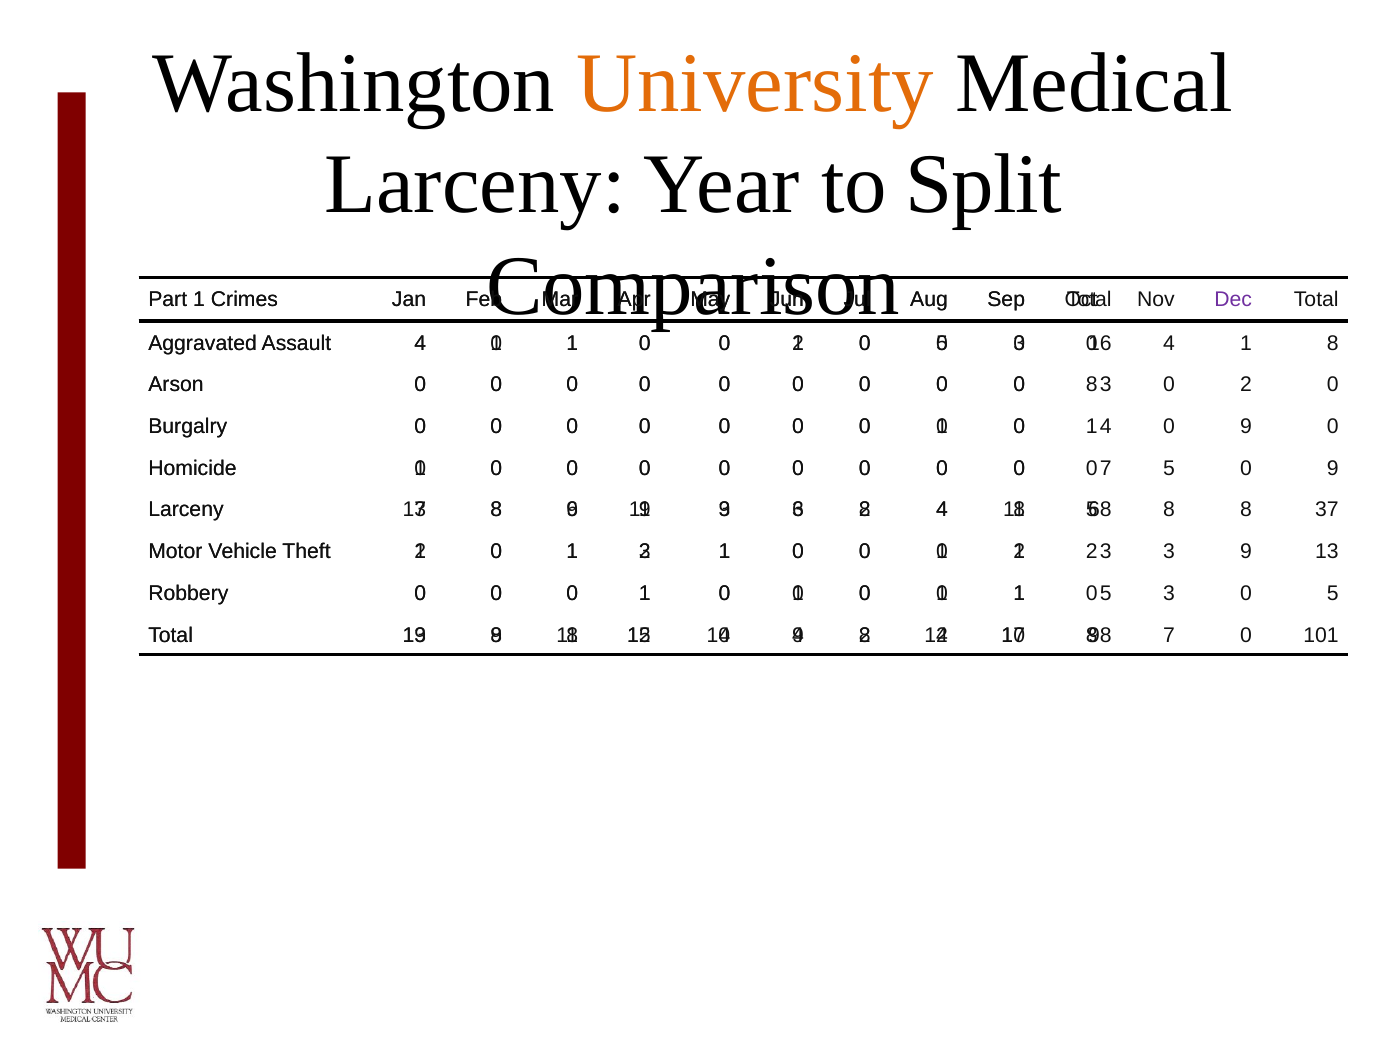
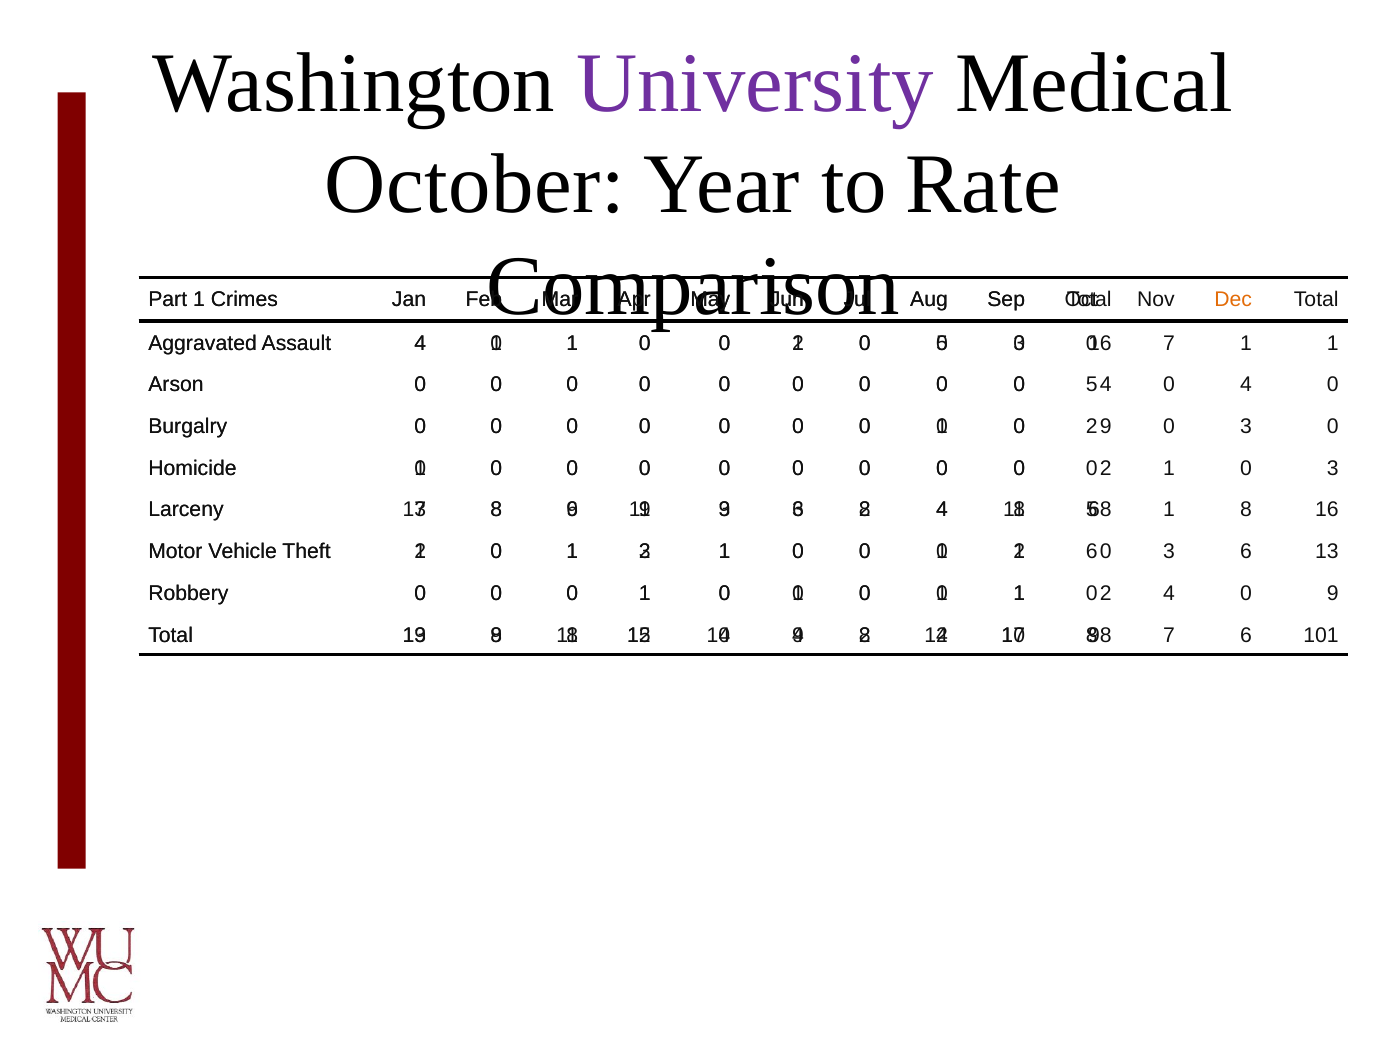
University colour: orange -> purple
Larceny at (475, 185): Larceny -> October
Split: Split -> Rate
Dec colour: purple -> orange
4 at (1169, 343): 4 -> 7
8 at (1333, 343): 8 -> 1
8 at (1092, 385): 8 -> 5
3 at (1106, 385): 3 -> 4
2 at (1246, 385): 2 -> 4
1 at (1092, 427): 1 -> 2
4 at (1106, 427): 4 -> 9
9 at (1246, 427): 9 -> 3
7 at (1106, 468): 7 -> 2
5 at (1169, 468): 5 -> 1
9 at (1333, 468): 9 -> 3
8 at (1169, 510): 8 -> 1
8 37: 37 -> 16
2 at (1092, 552): 2 -> 6
3 at (1106, 552): 3 -> 0
3 9: 9 -> 6
5 at (1106, 594): 5 -> 2
3 at (1169, 594): 3 -> 4
5 at (1333, 594): 5 -> 9
7 0: 0 -> 6
